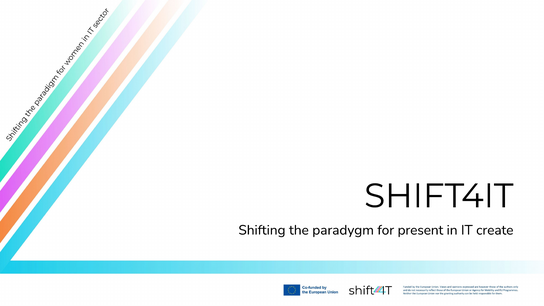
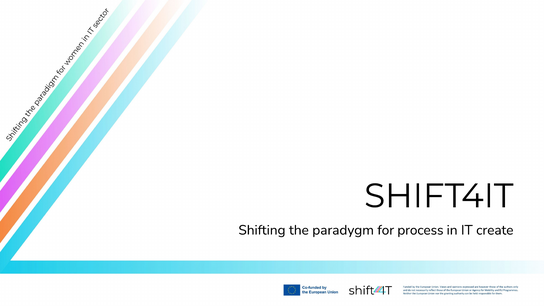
present: present -> process
